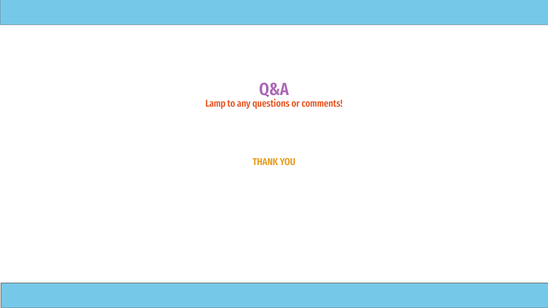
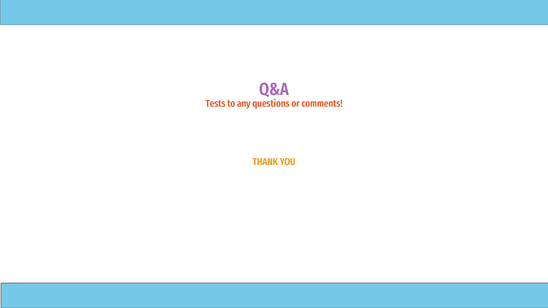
Lamp: Lamp -> Tests
